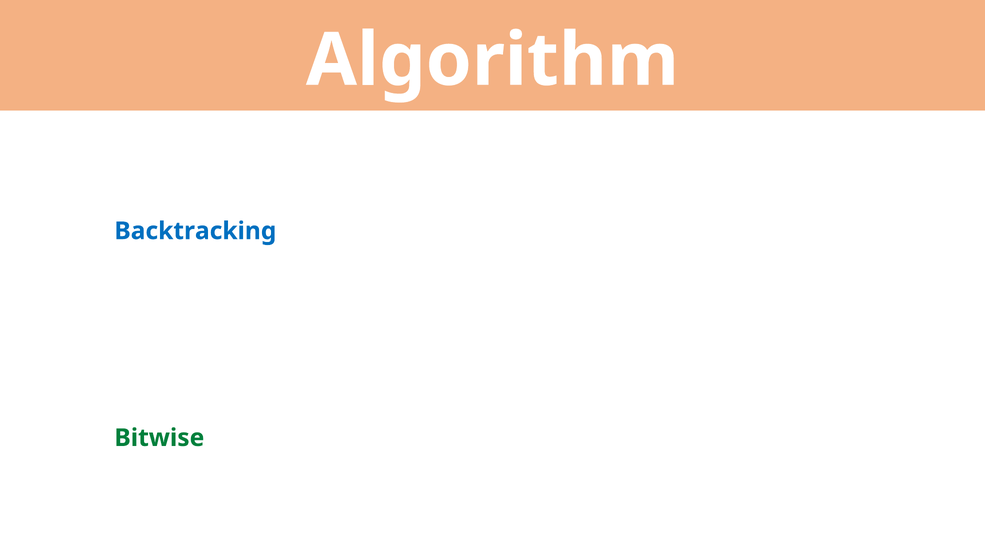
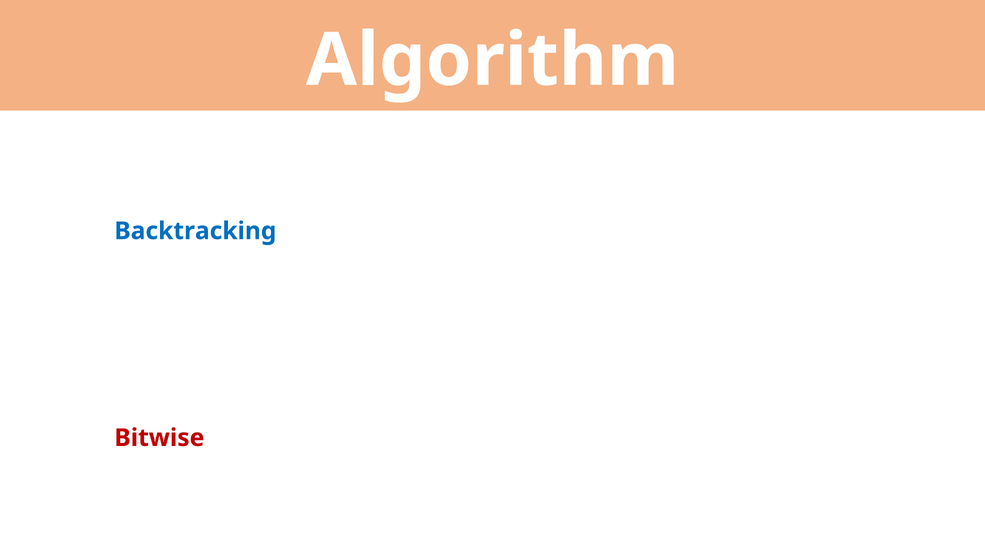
Bitwise colour: green -> red
